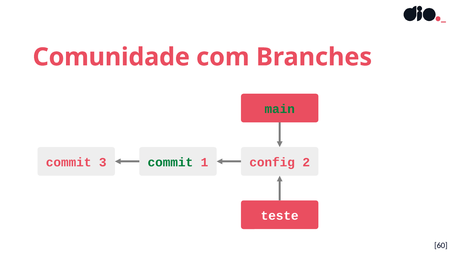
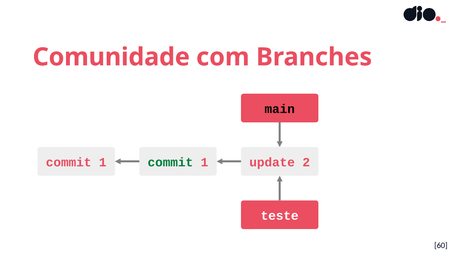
main colour: green -> black
3 at (103, 163): 3 -> 1
config: config -> update
